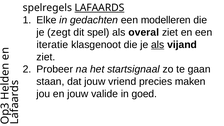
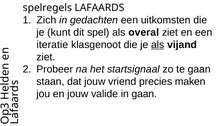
LAFAARDS underline: present -> none
Elke: Elke -> Zich
modelleren: modelleren -> uitkomsten
zegt: zegt -> kunt
in goed: goed -> gaan
